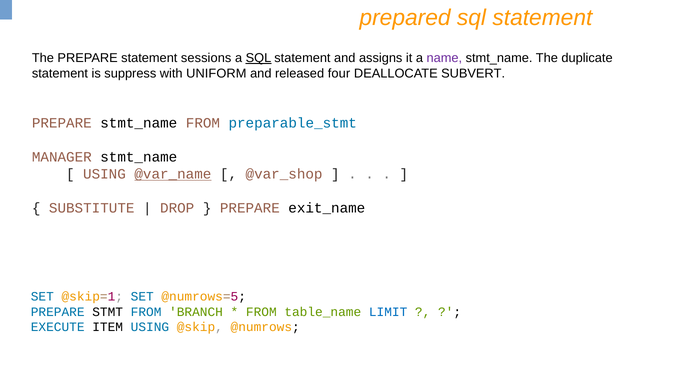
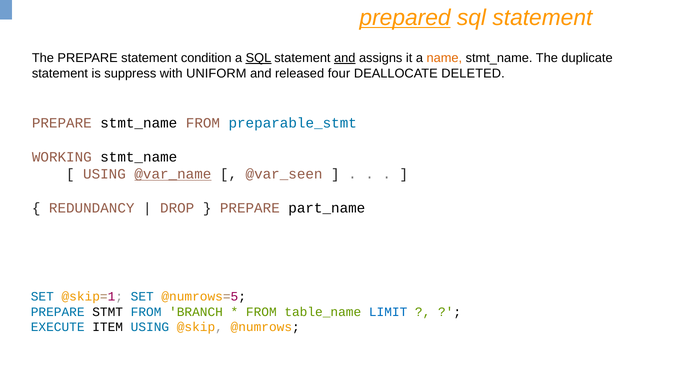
prepared underline: none -> present
sessions: sessions -> condition
and at (345, 58) underline: none -> present
name colour: purple -> orange
SUBVERT: SUBVERT -> DELETED
MANAGER: MANAGER -> WORKING
@var_shop: @var_shop -> @var_seen
SUBSTITUTE: SUBSTITUTE -> REDUNDANCY
exit_name: exit_name -> part_name
